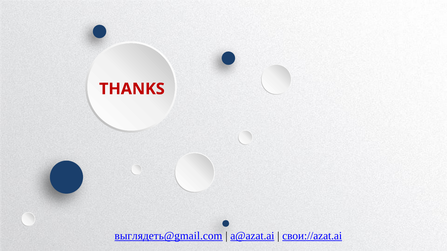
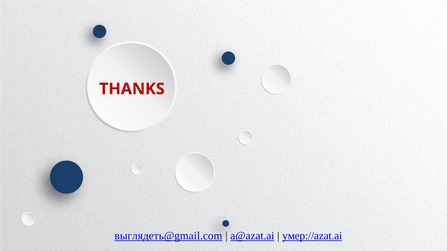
свои://azat.ai: свои://azat.ai -> умер://azat.ai
